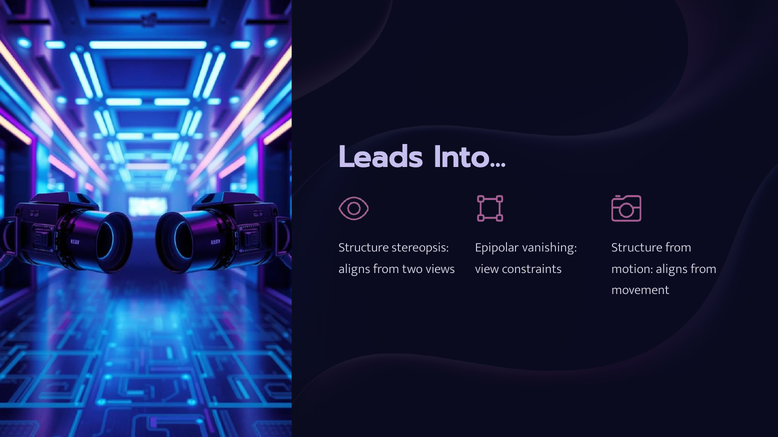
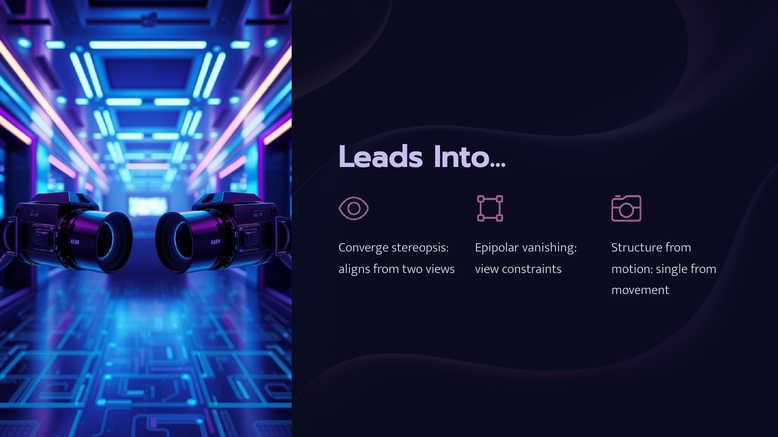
Structure at (364, 248): Structure -> Converge
motion aligns: aligns -> single
